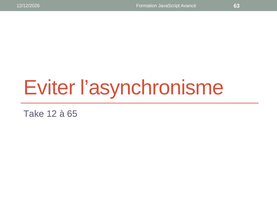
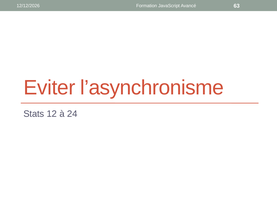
Take: Take -> Stats
65: 65 -> 24
